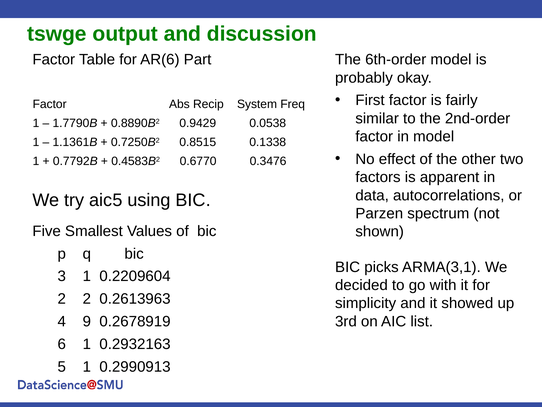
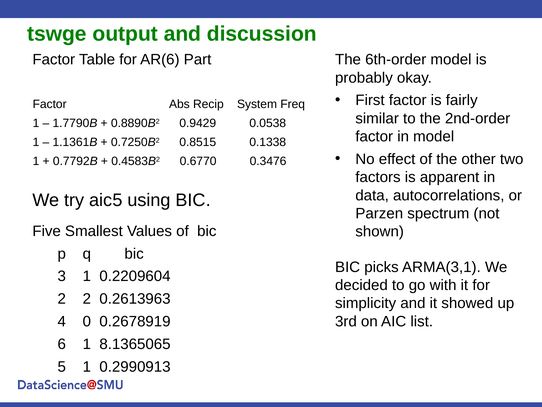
9: 9 -> 0
0.2932163: 0.2932163 -> 8.1365065
